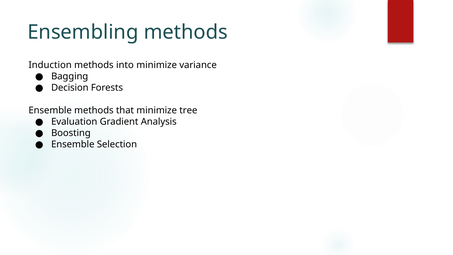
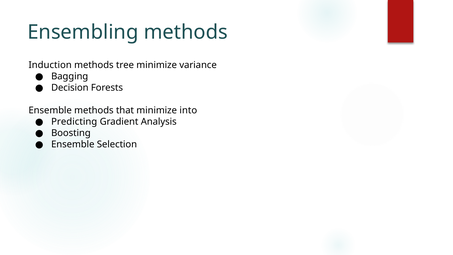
into: into -> tree
tree: tree -> into
Evaluation: Evaluation -> Predicting
